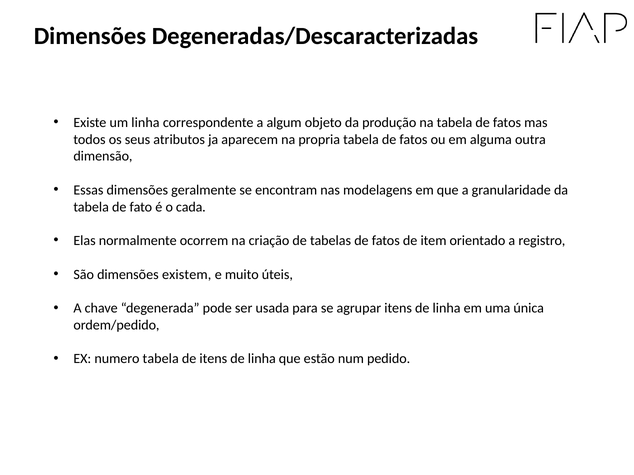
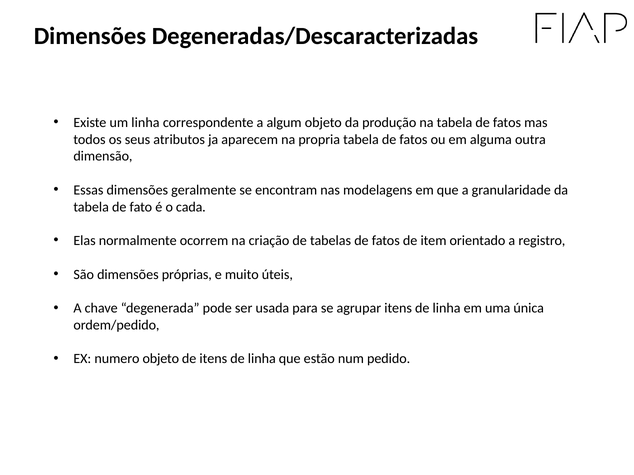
existem: existem -> próprias
numero tabela: tabela -> objeto
